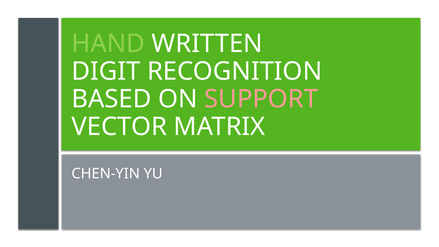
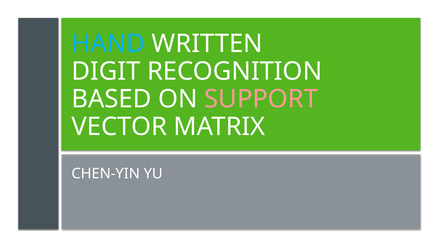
HAND colour: light green -> light blue
